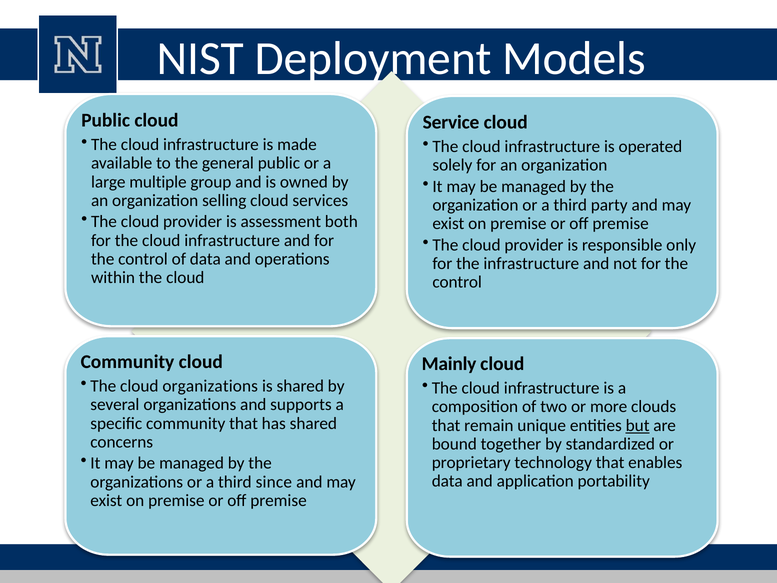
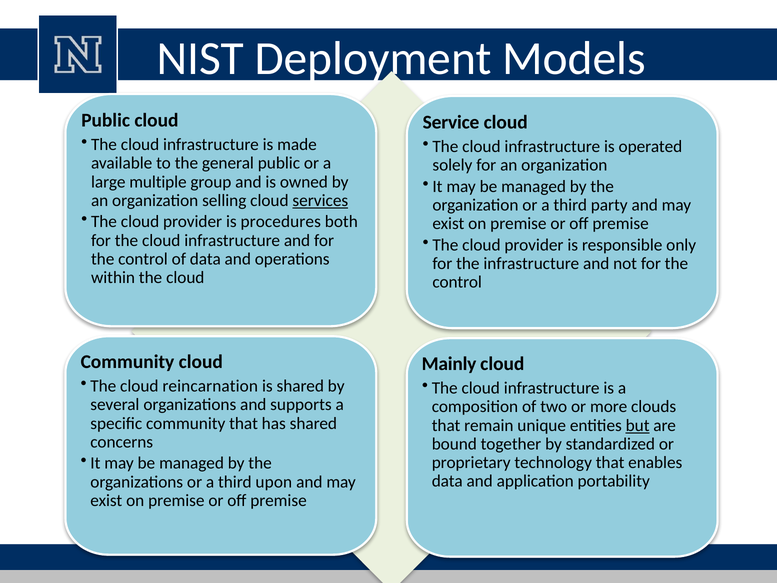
services underline: none -> present
assessment: assessment -> procedures
cloud organizations: organizations -> reincarnation
since: since -> upon
